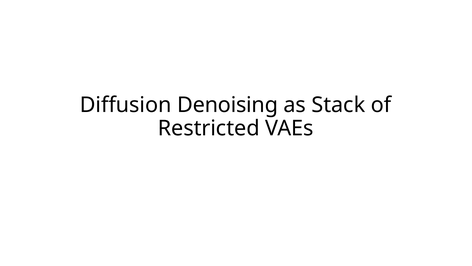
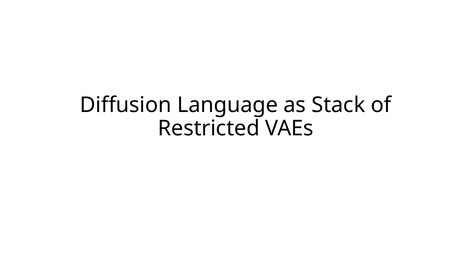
Denoising: Denoising -> Language
